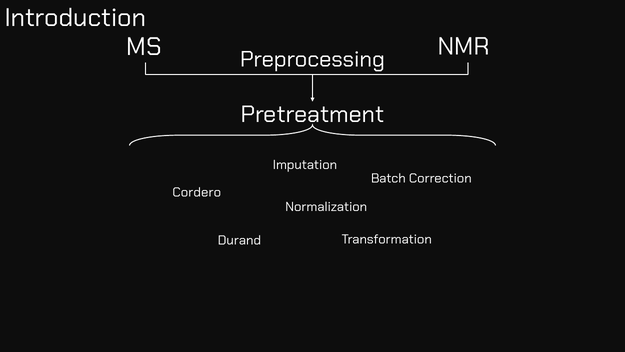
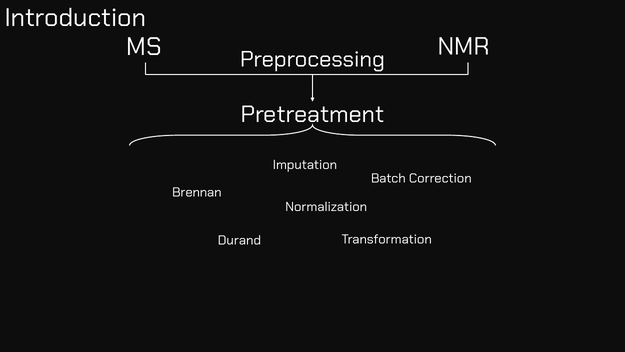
Cordero: Cordero -> Brennan
